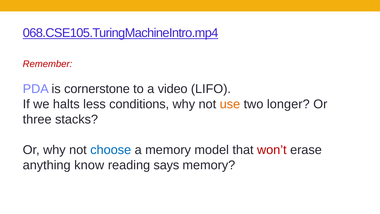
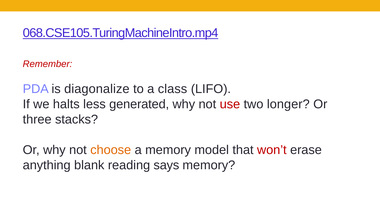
cornerstone: cornerstone -> diagonalize
video: video -> class
conditions: conditions -> generated
use colour: orange -> red
choose colour: blue -> orange
know: know -> blank
